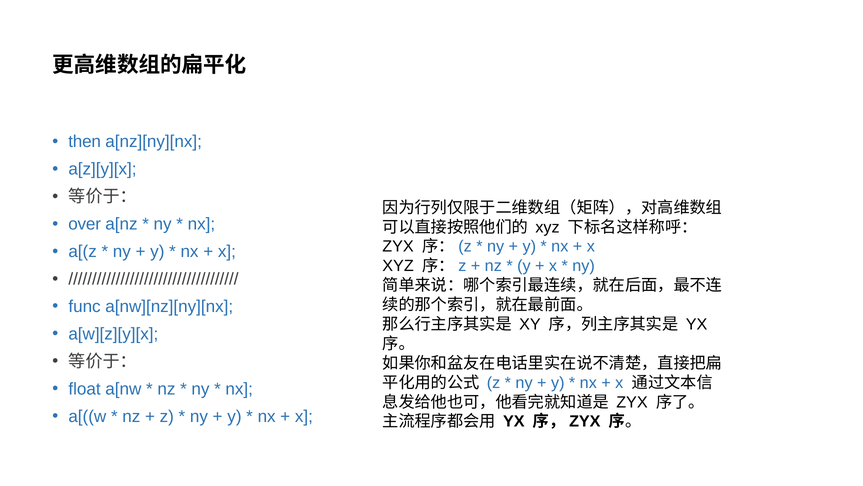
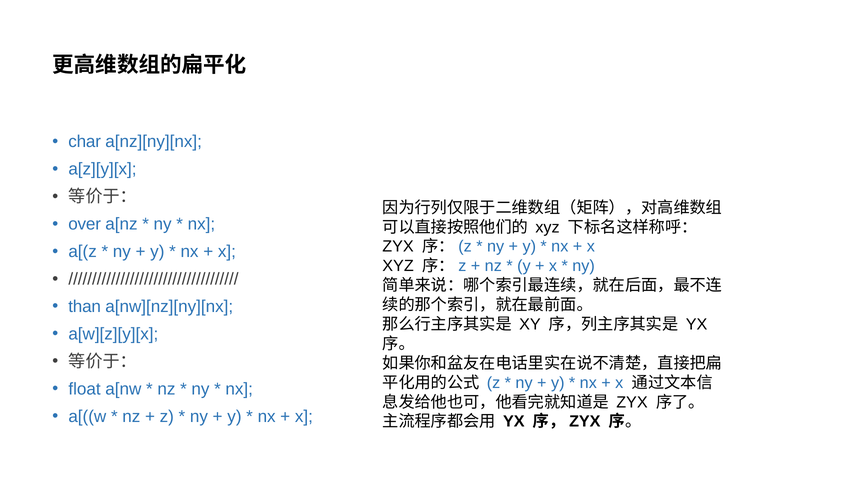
then: then -> char
func: func -> than
